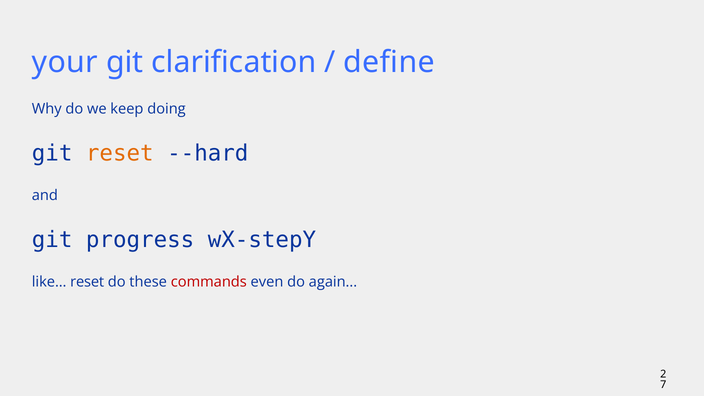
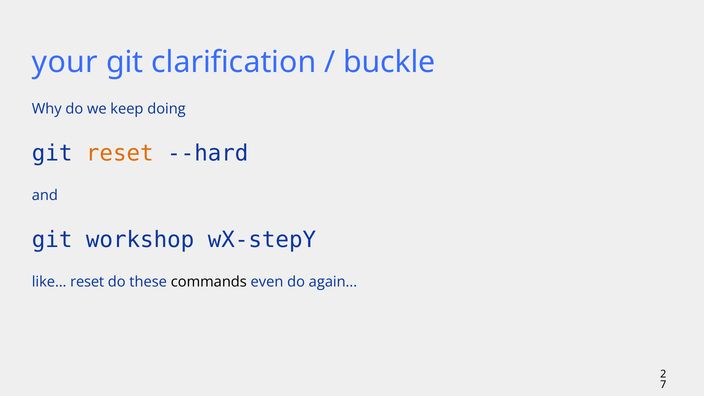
define: define -> buckle
progress: progress -> workshop
commands colour: red -> black
